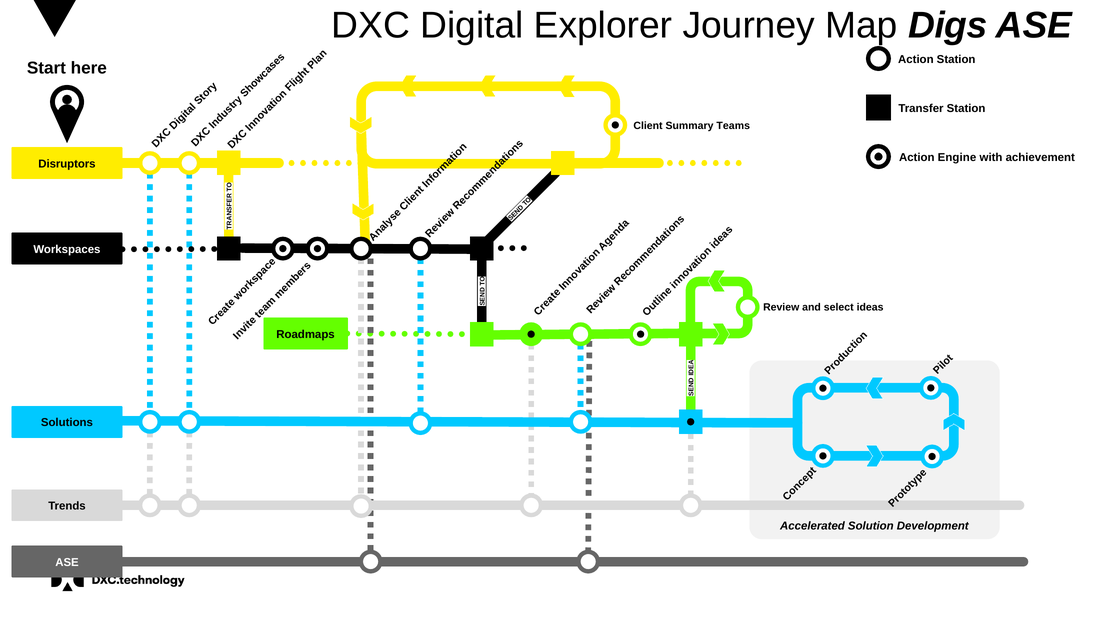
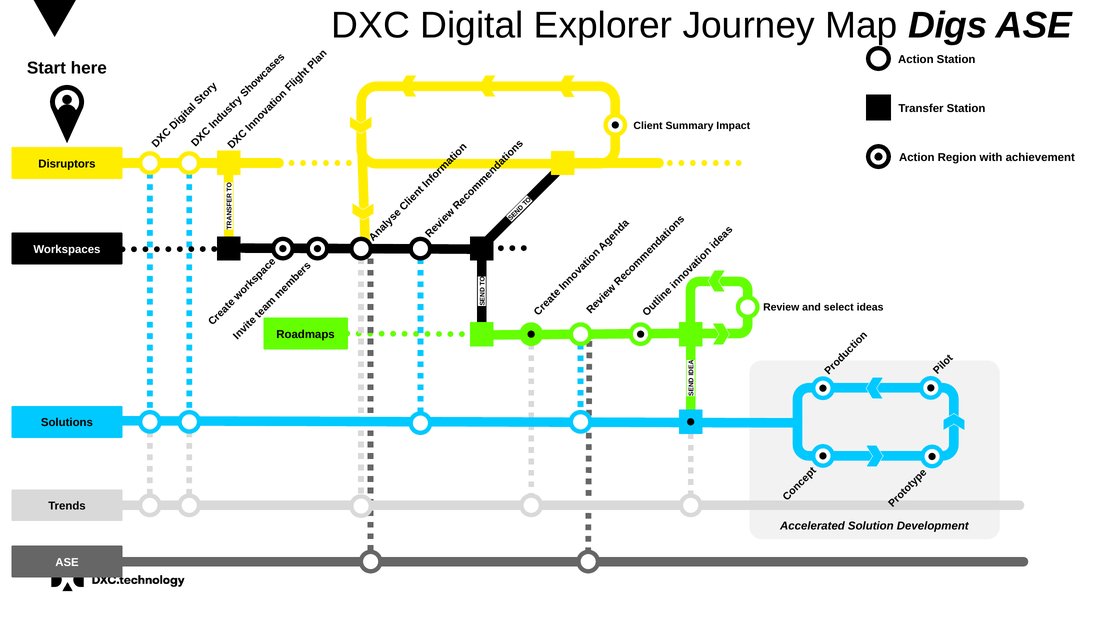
Teams: Teams -> Impact
Engine: Engine -> Region
